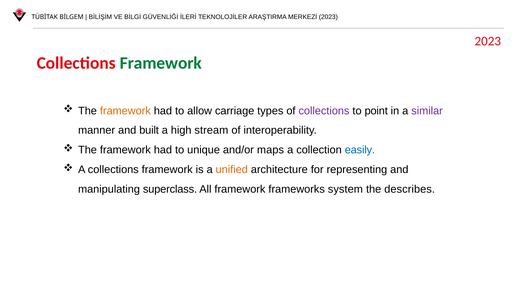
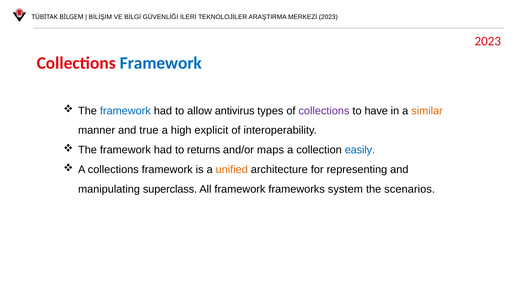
Framework at (161, 63) colour: green -> blue
framework at (125, 111) colour: orange -> blue
carriage: carriage -> antivirus
point: point -> have
similar colour: purple -> orange
built: built -> true
stream: stream -> explicit
unique: unique -> returns
describes: describes -> scenarios
